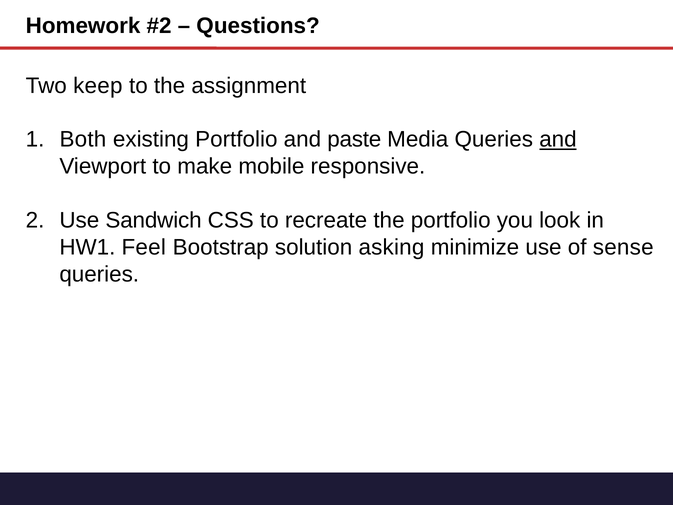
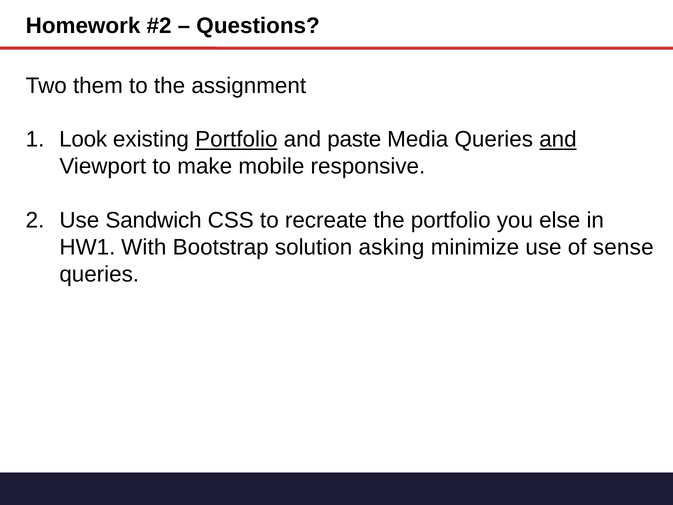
keep: keep -> them
Both: Both -> Look
Portfolio at (236, 139) underline: none -> present
look: look -> else
Feel: Feel -> With
